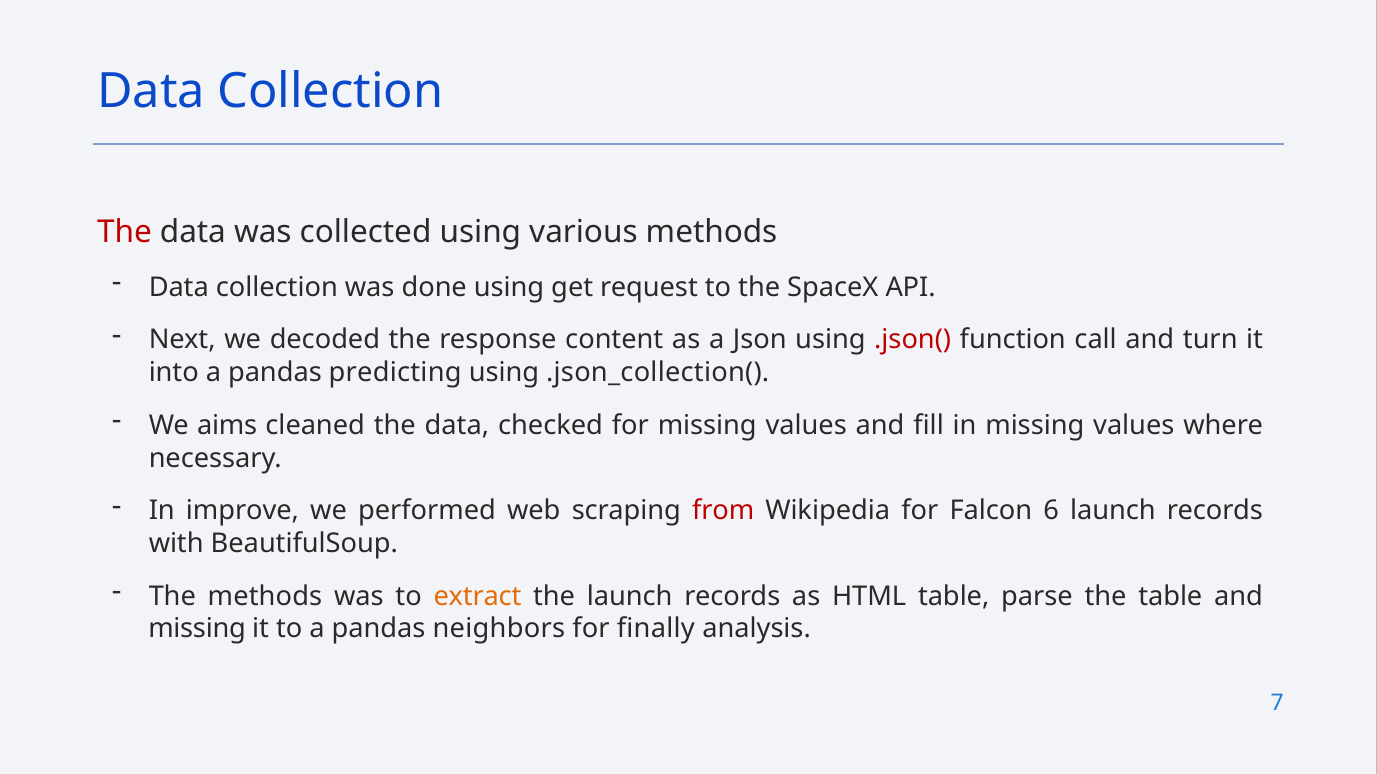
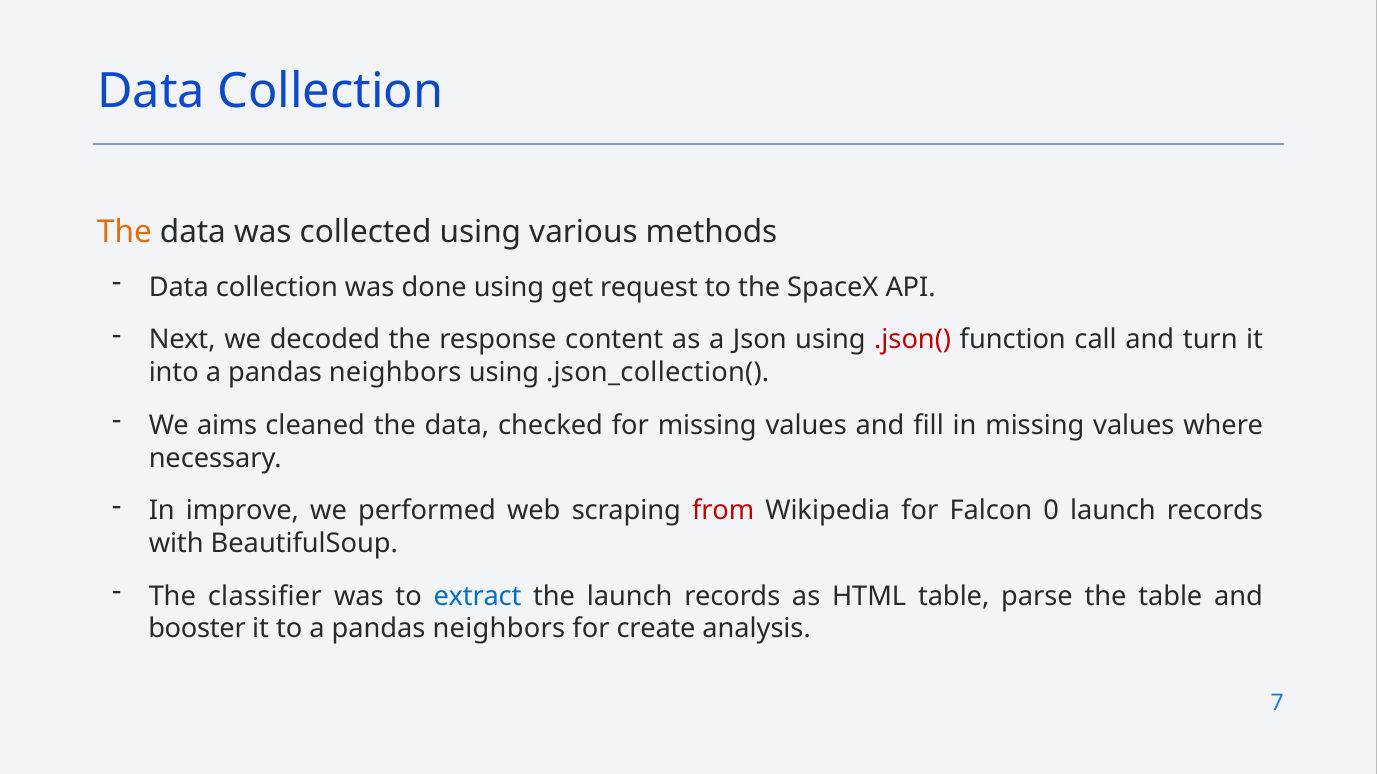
The at (124, 232) colour: red -> orange
into a pandas predicting: predicting -> neighbors
6: 6 -> 0
The methods: methods -> classifier
extract colour: orange -> blue
missing at (197, 629): missing -> booster
finally: finally -> create
